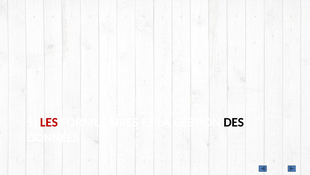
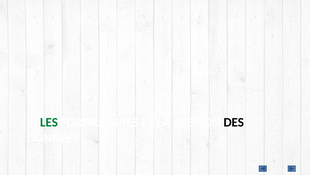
LES colour: red -> green
